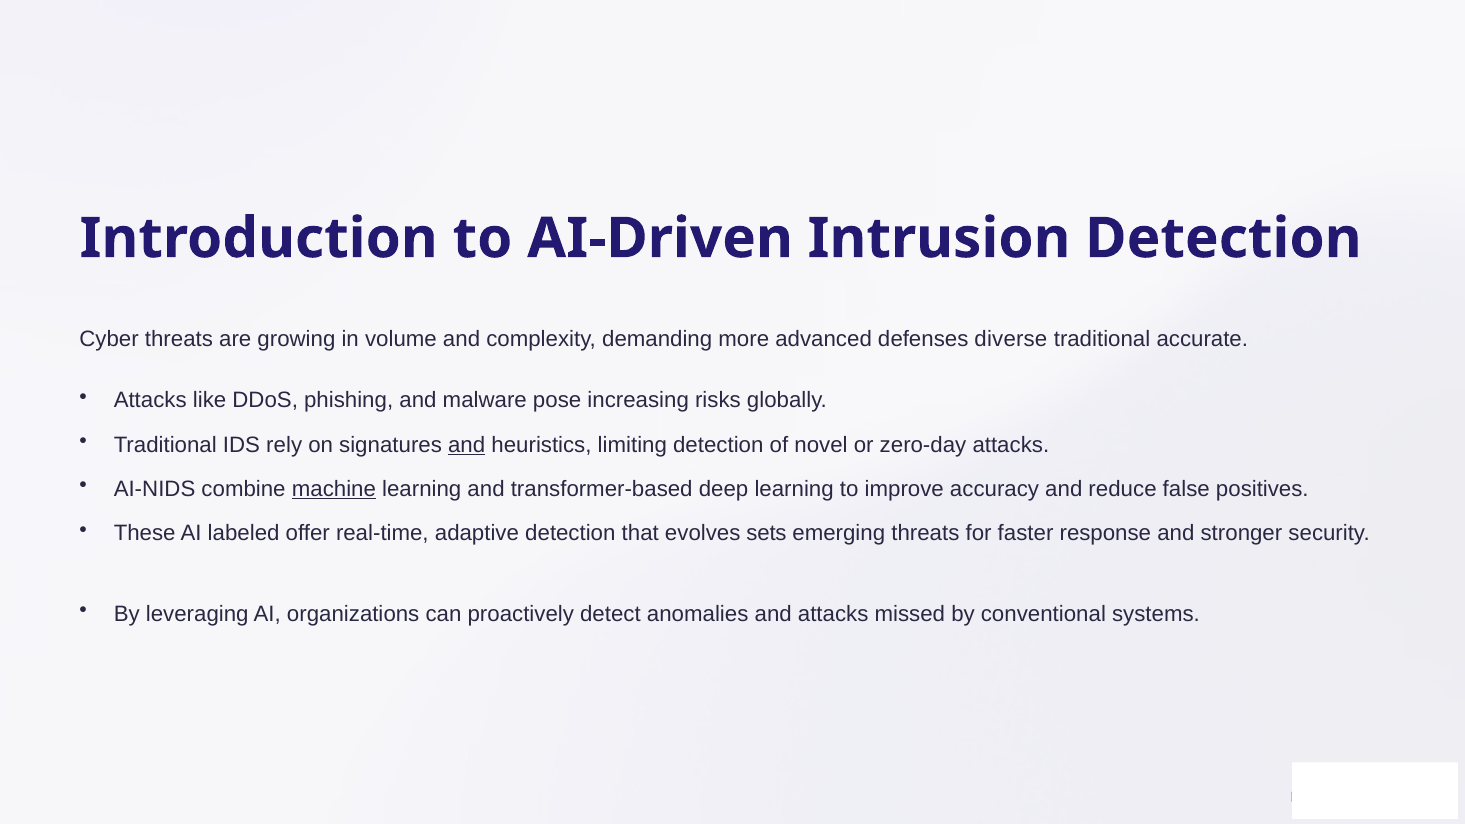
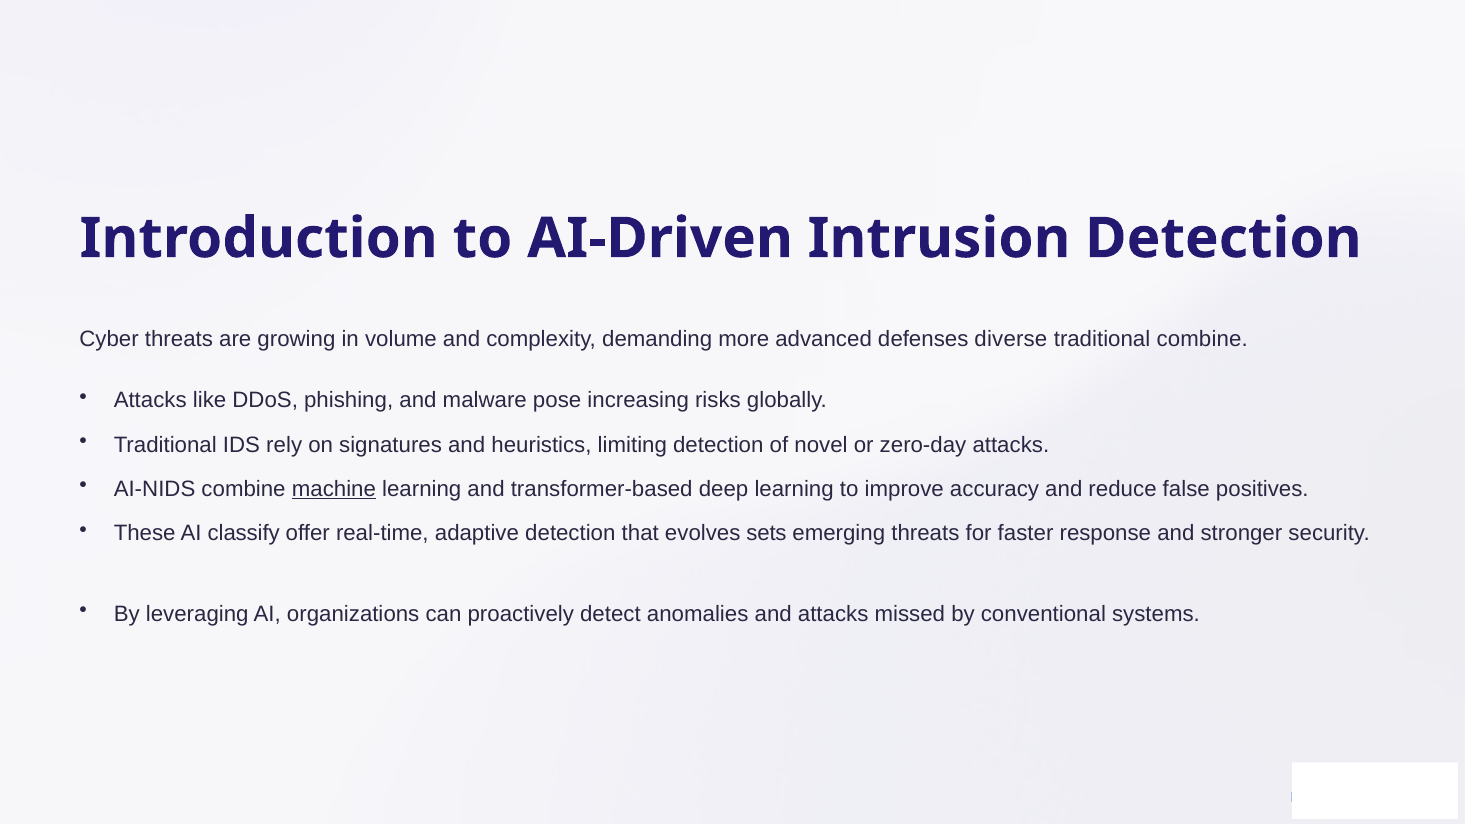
traditional accurate: accurate -> combine
and at (467, 445) underline: present -> none
labeled: labeled -> classify
